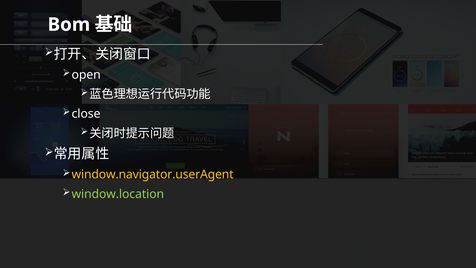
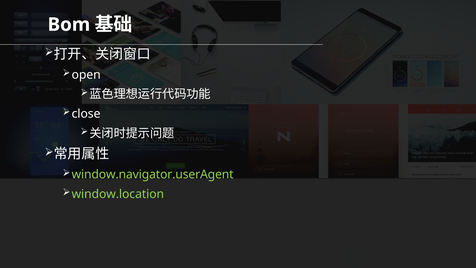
window.navigator.userAgent colour: yellow -> light green
